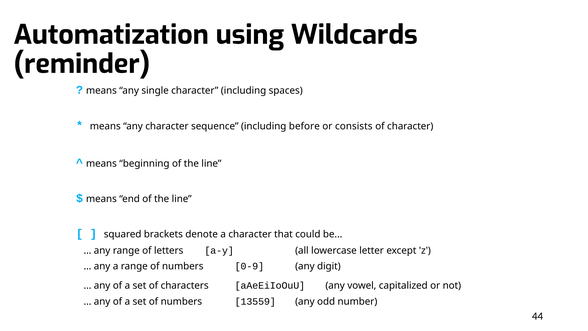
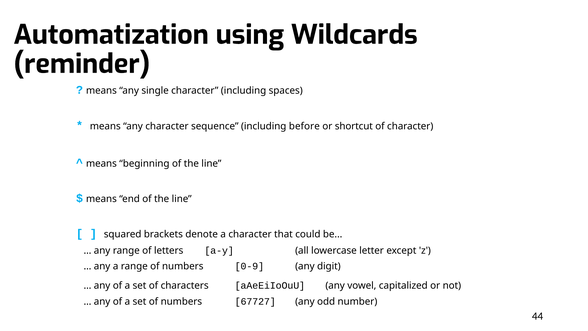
consists: consists -> shortcut
13559: 13559 -> 67727
